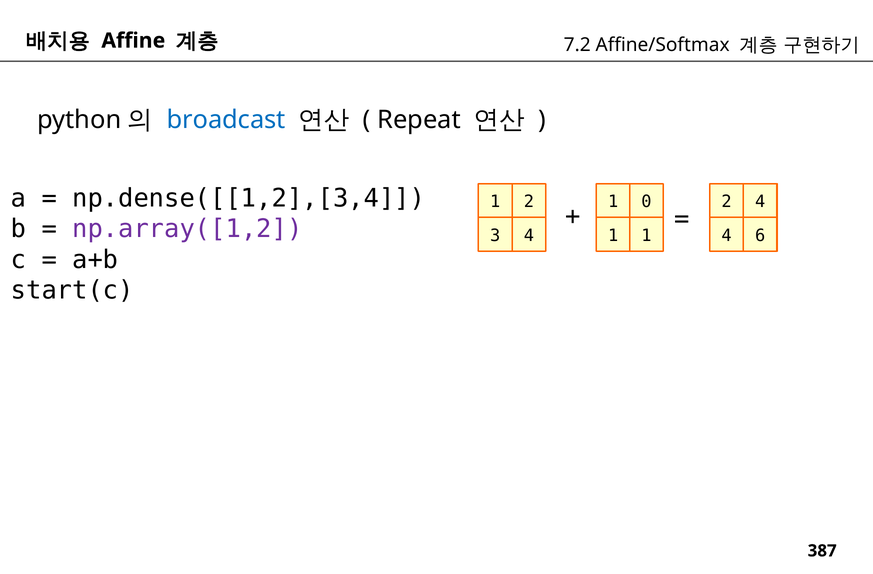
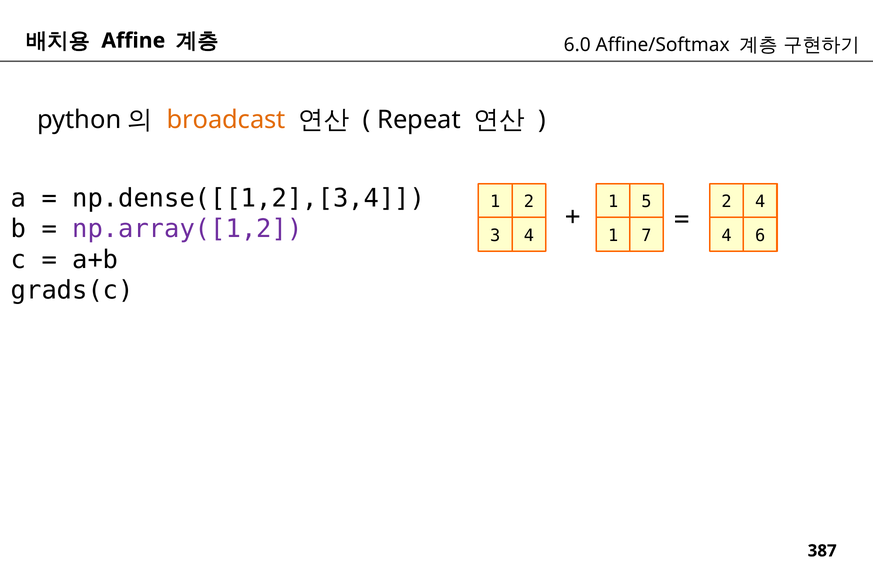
7.2: 7.2 -> 6.0
broadcast colour: blue -> orange
0: 0 -> 5
1 1: 1 -> 7
start(c: start(c -> grads(c
